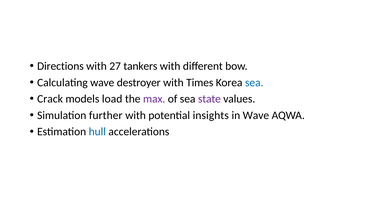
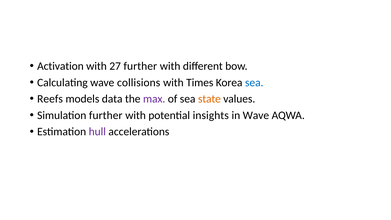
Directions: Directions -> Activation
27 tankers: tankers -> further
destroyer: destroyer -> collisions
Crack: Crack -> Reefs
load: load -> data
state colour: purple -> orange
hull colour: blue -> purple
